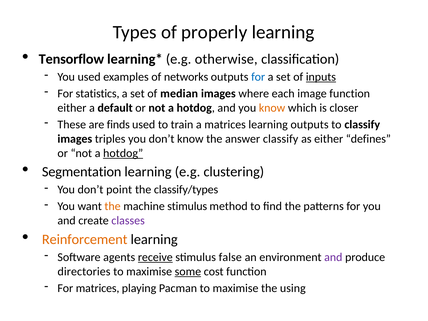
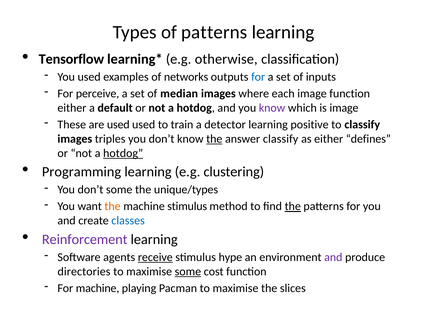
of properly: properly -> patterns
inputs underline: present -> none
statistics: statistics -> perceive
know at (272, 108) colour: orange -> purple
is closer: closer -> image
are finds: finds -> used
a matrices: matrices -> detector
learning outputs: outputs -> positive
the at (214, 139) underline: none -> present
Segmentation: Segmentation -> Programming
don’t point: point -> some
classify/types: classify/types -> unique/types
the at (293, 206) underline: none -> present
classes colour: purple -> blue
Reinforcement colour: orange -> purple
false: false -> hype
For matrices: matrices -> machine
using: using -> slices
